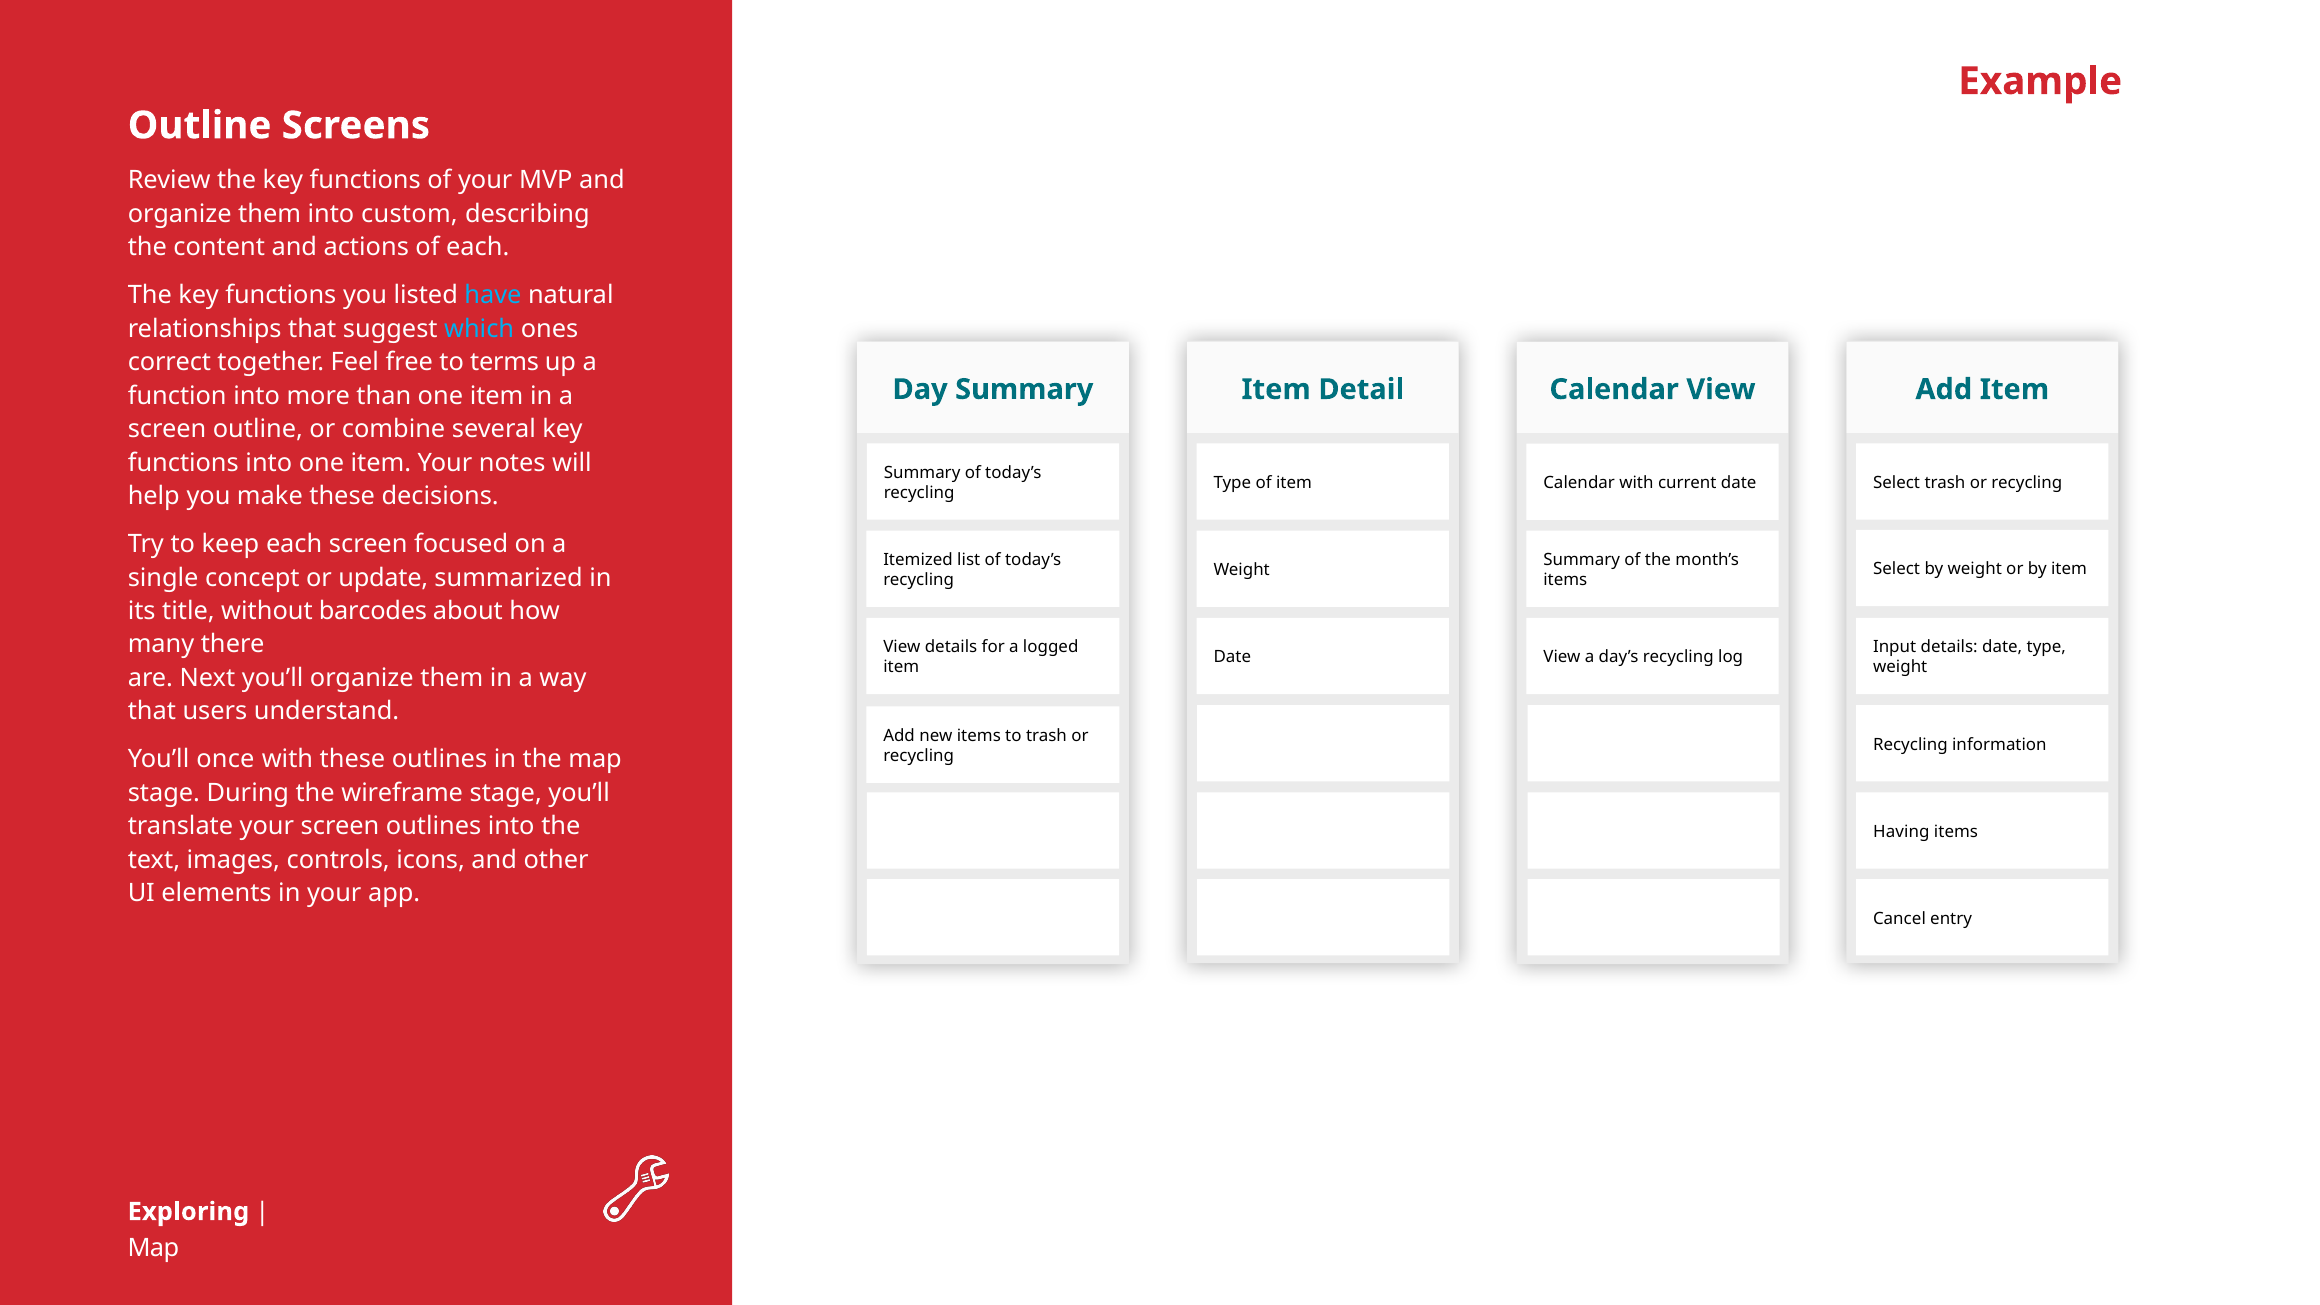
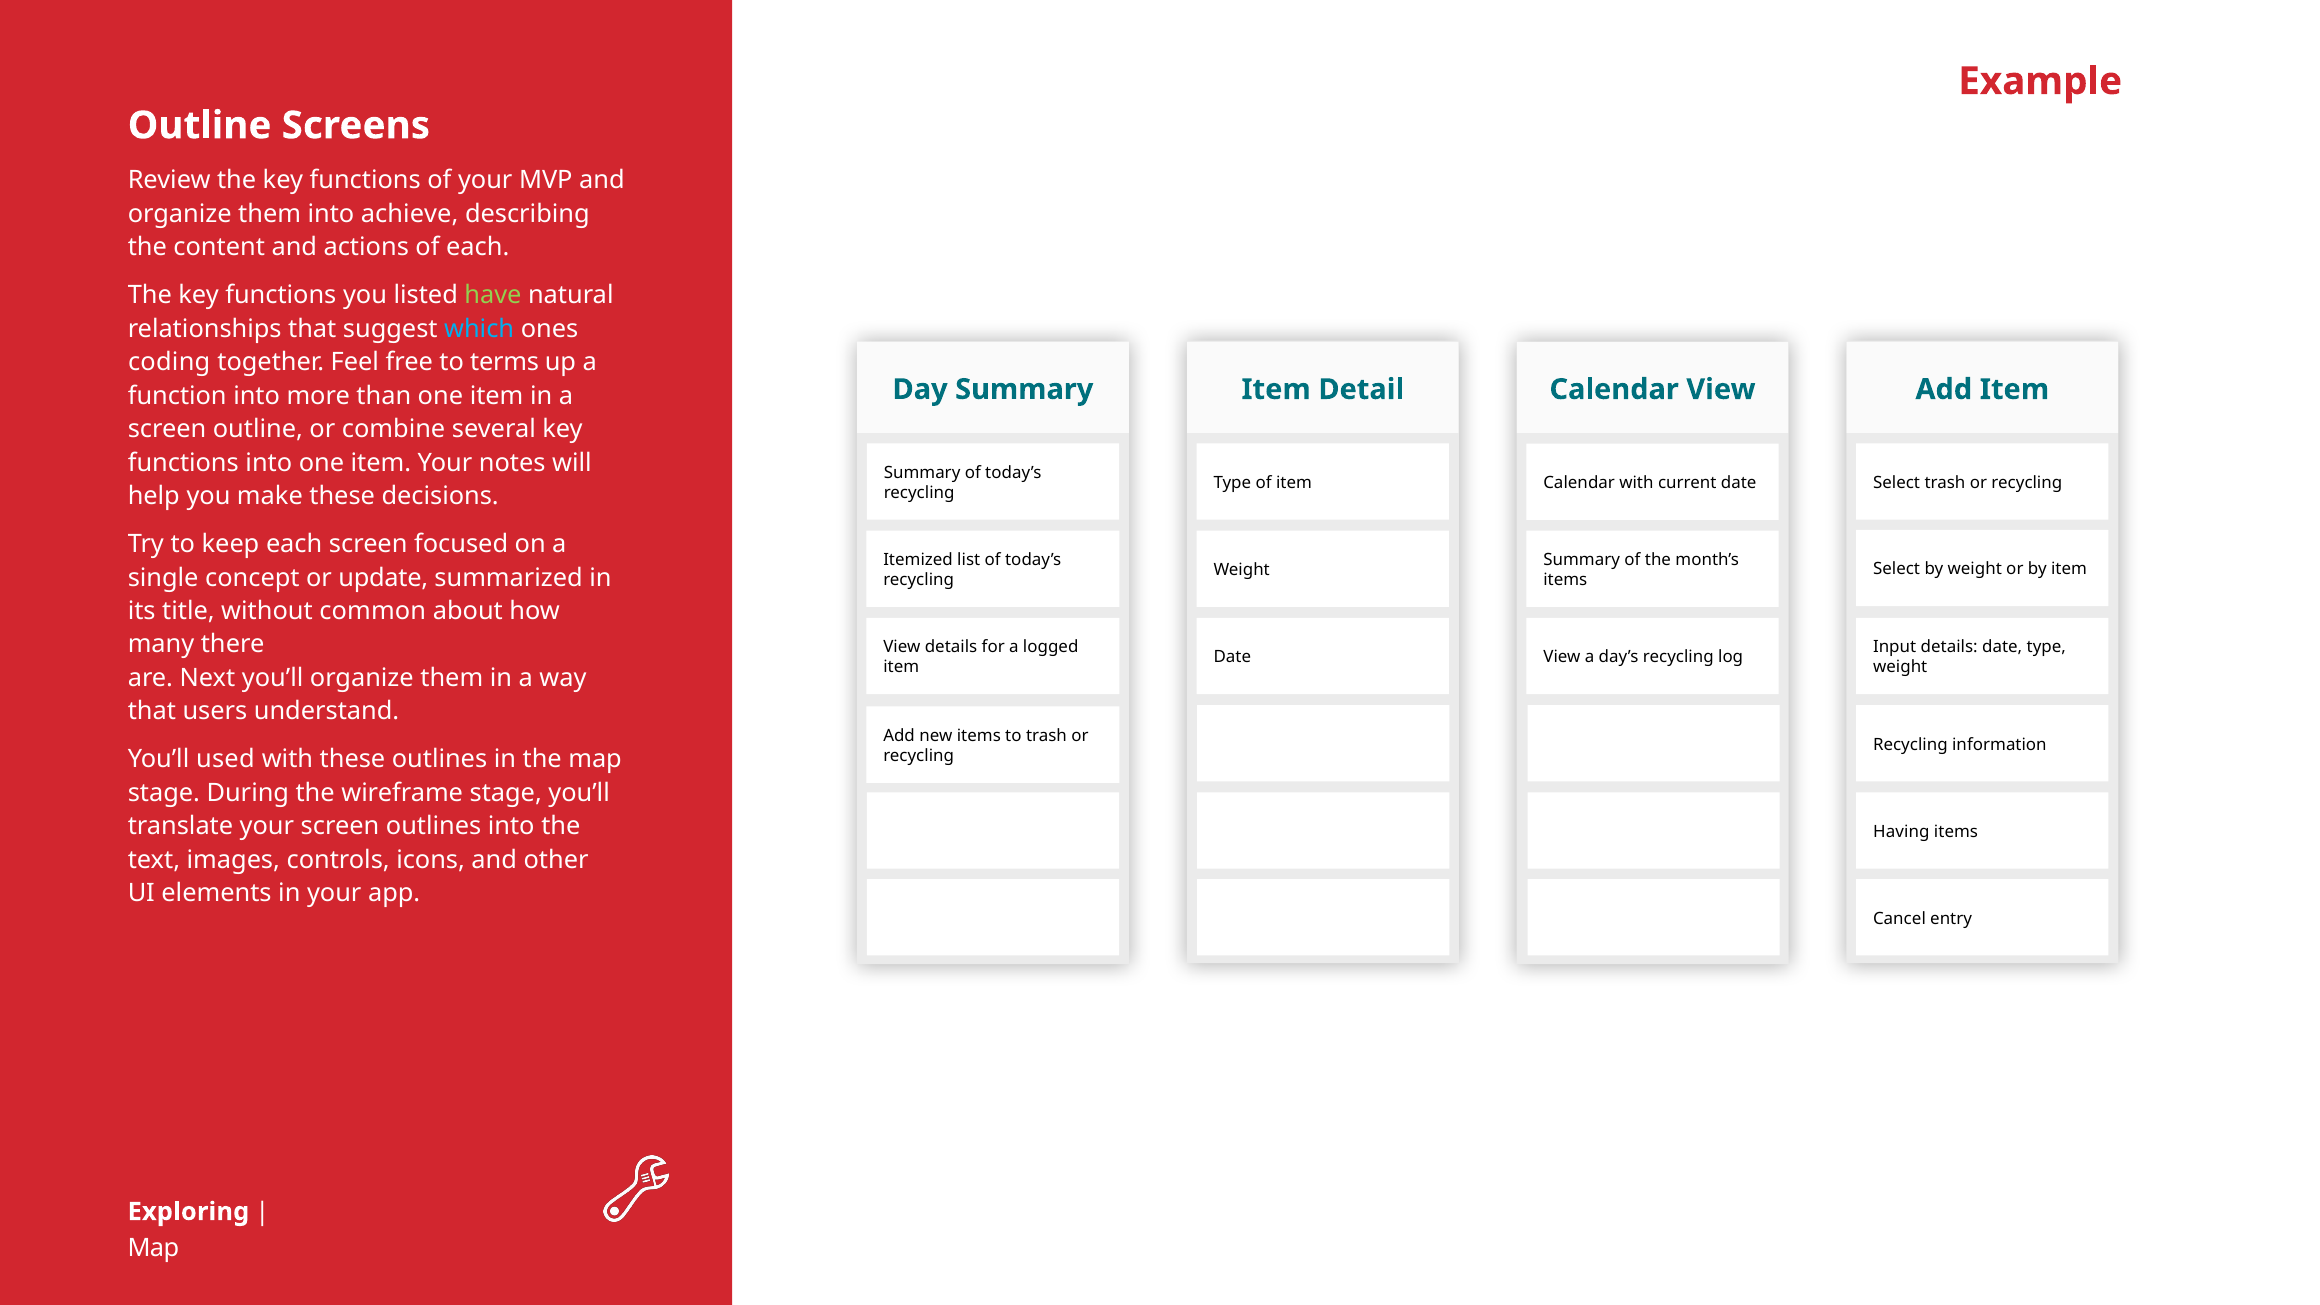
custom: custom -> achieve
have colour: light blue -> light green
correct: correct -> coding
barcodes: barcodes -> common
once: once -> used
